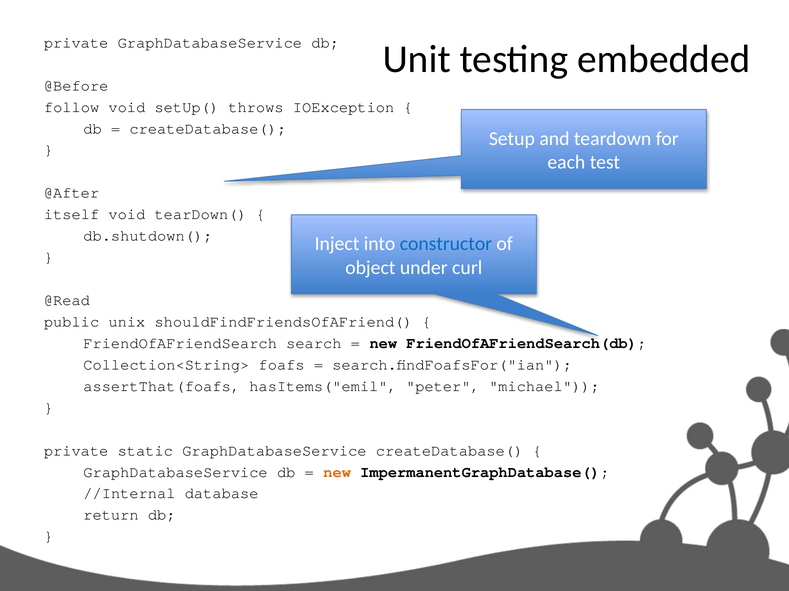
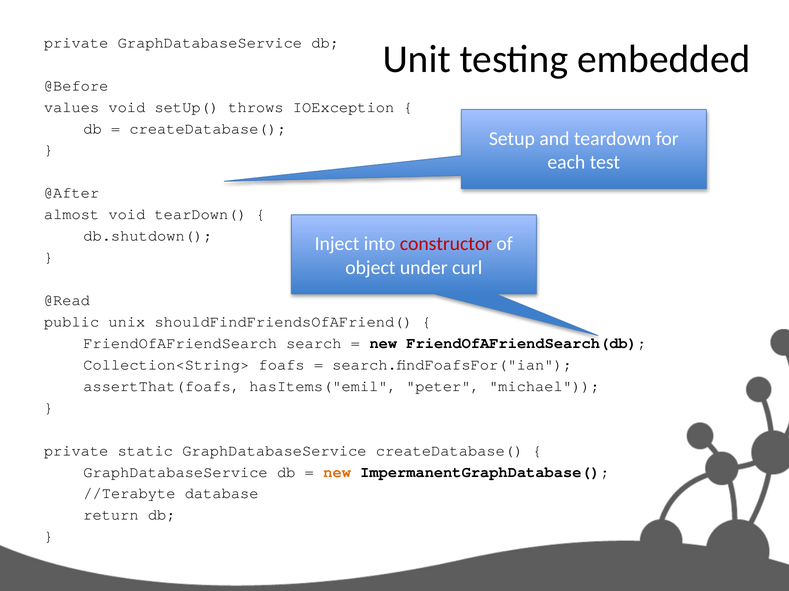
follow: follow -> values
itself: itself -> almost
constructor colour: blue -> red
//Internal: //Internal -> //Terabyte
